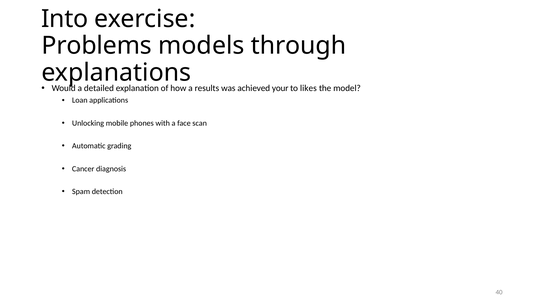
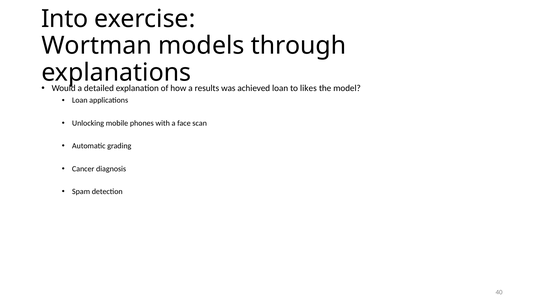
Problems: Problems -> Wortman
achieved your: your -> loan
